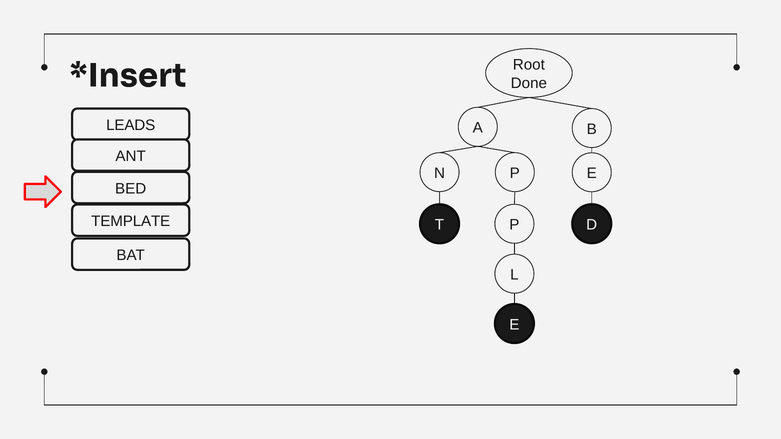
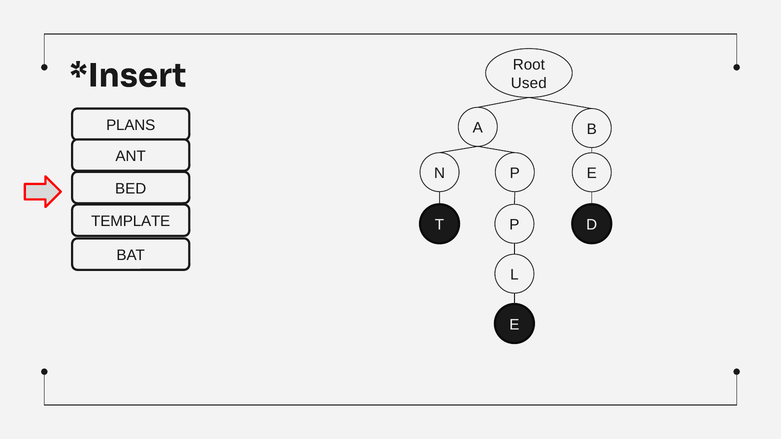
Done: Done -> Used
LEADS: LEADS -> PLANS
